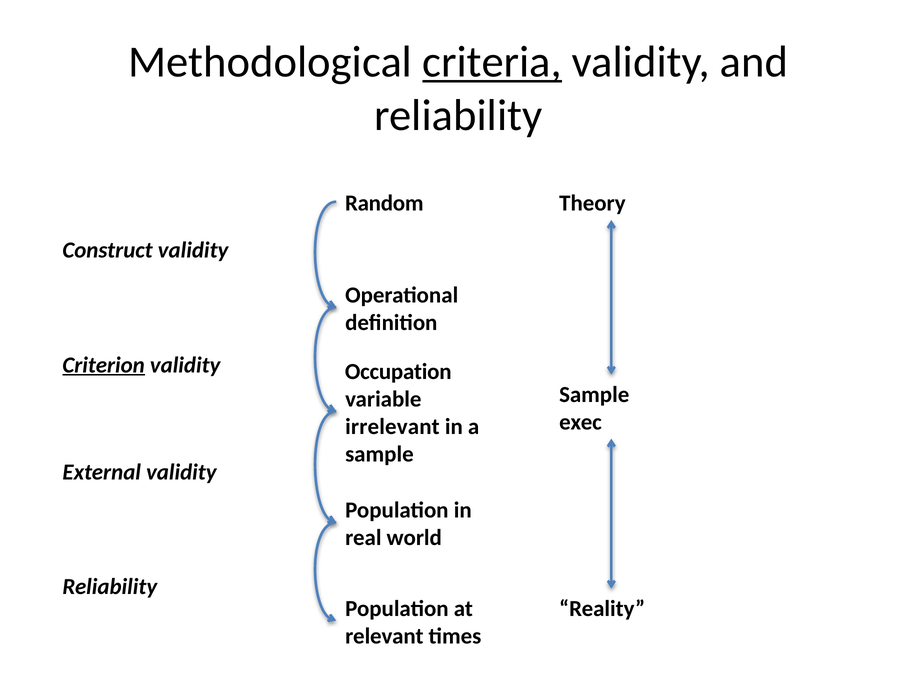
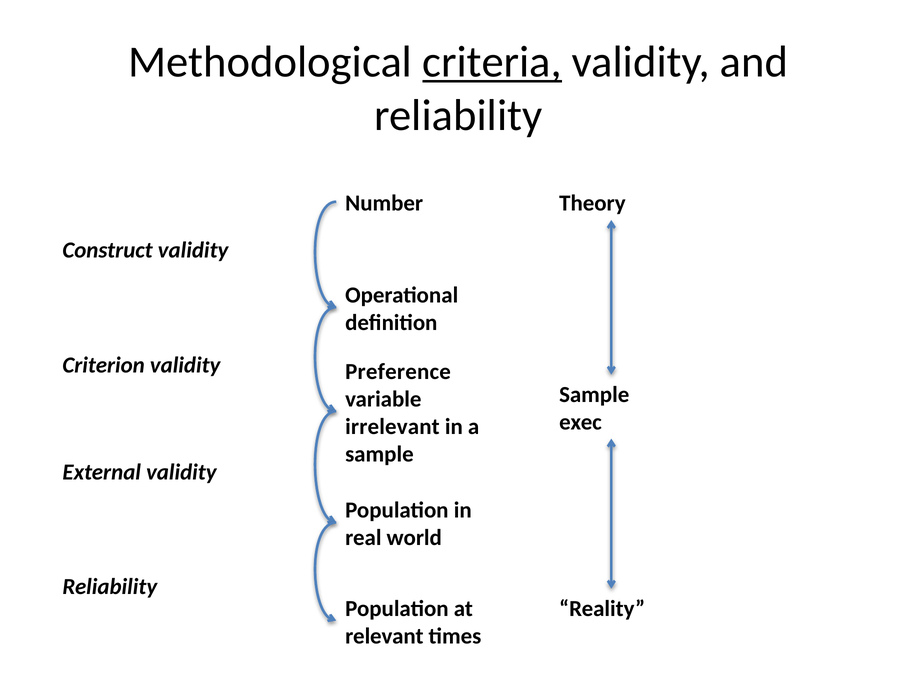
Random: Random -> Number
Criterion underline: present -> none
Occupation: Occupation -> Preference
